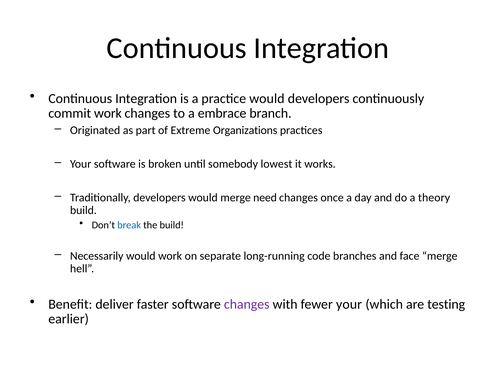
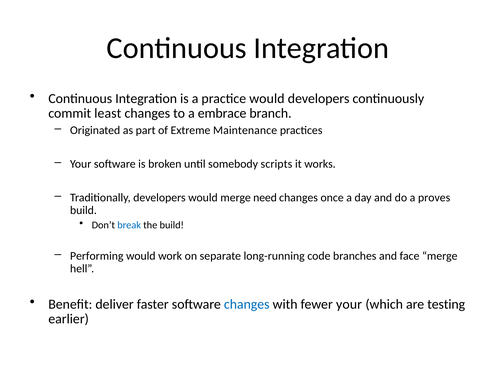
commit work: work -> least
Organizations: Organizations -> Maintenance
lowest: lowest -> scripts
theory: theory -> proves
Necessarily: Necessarily -> Performing
changes at (247, 304) colour: purple -> blue
